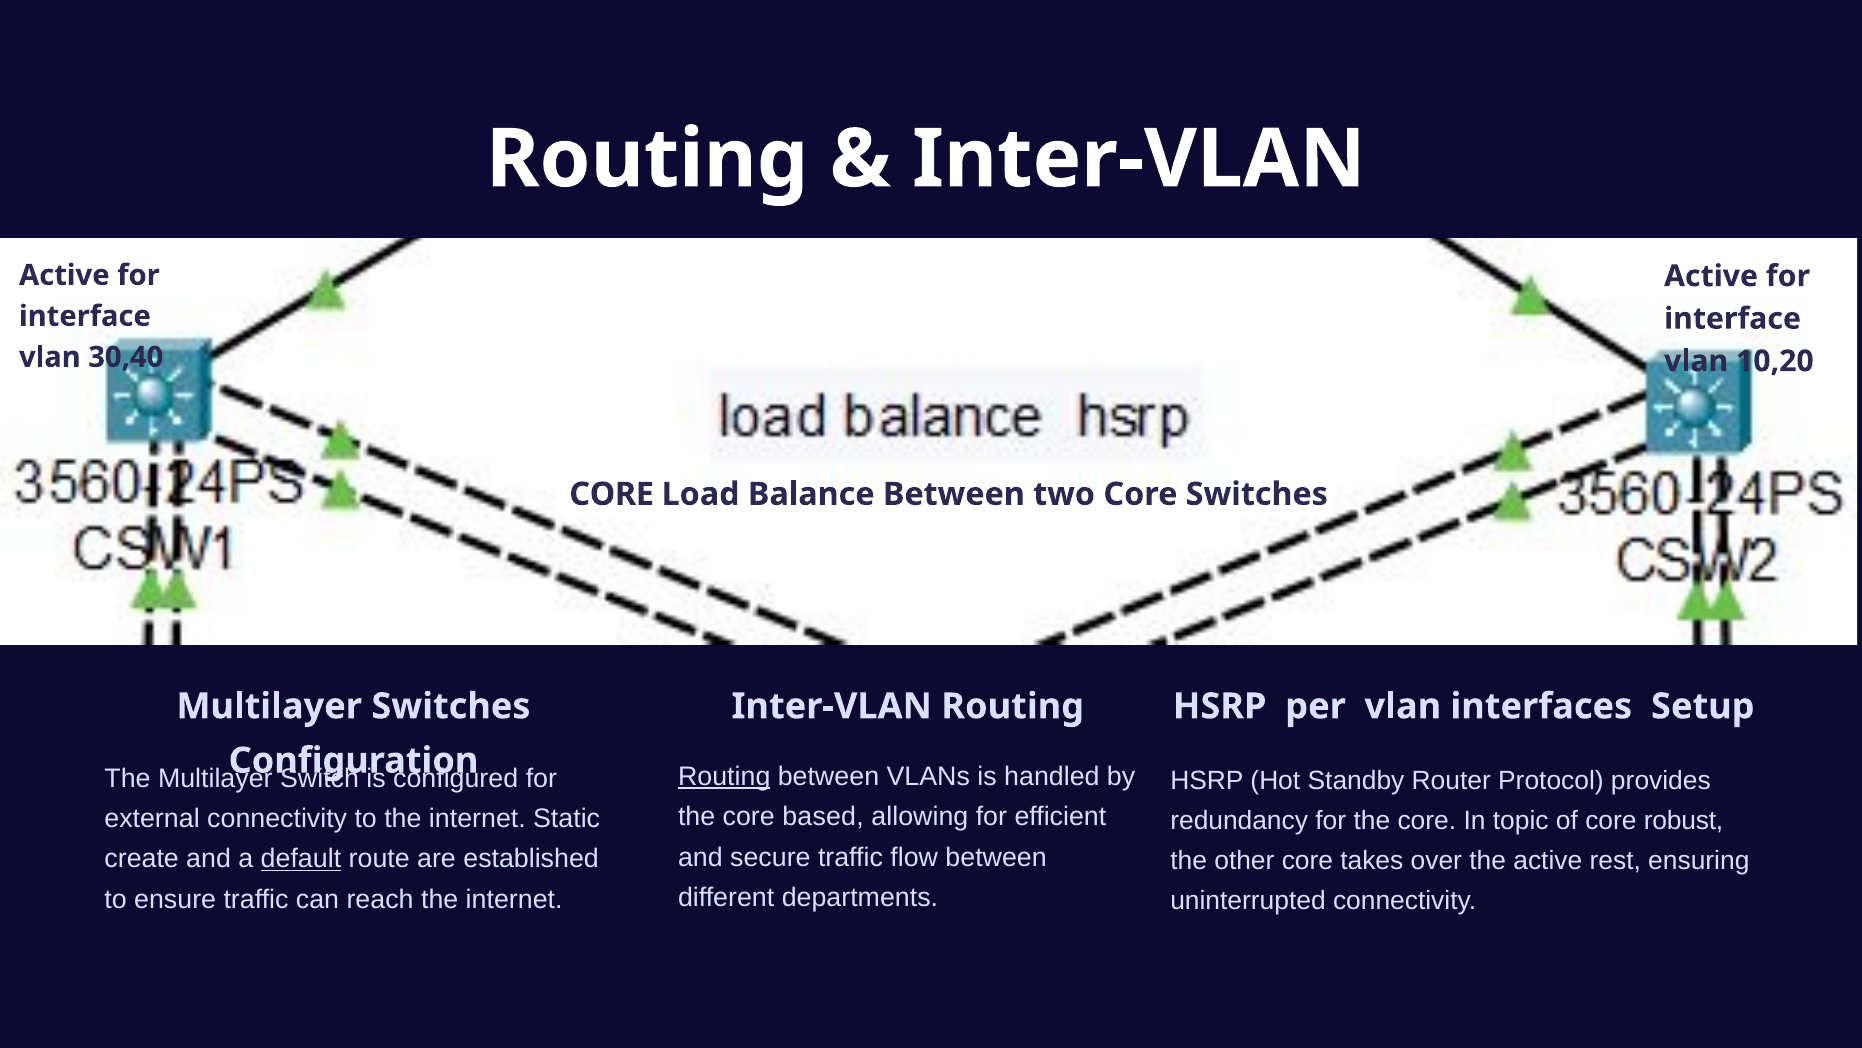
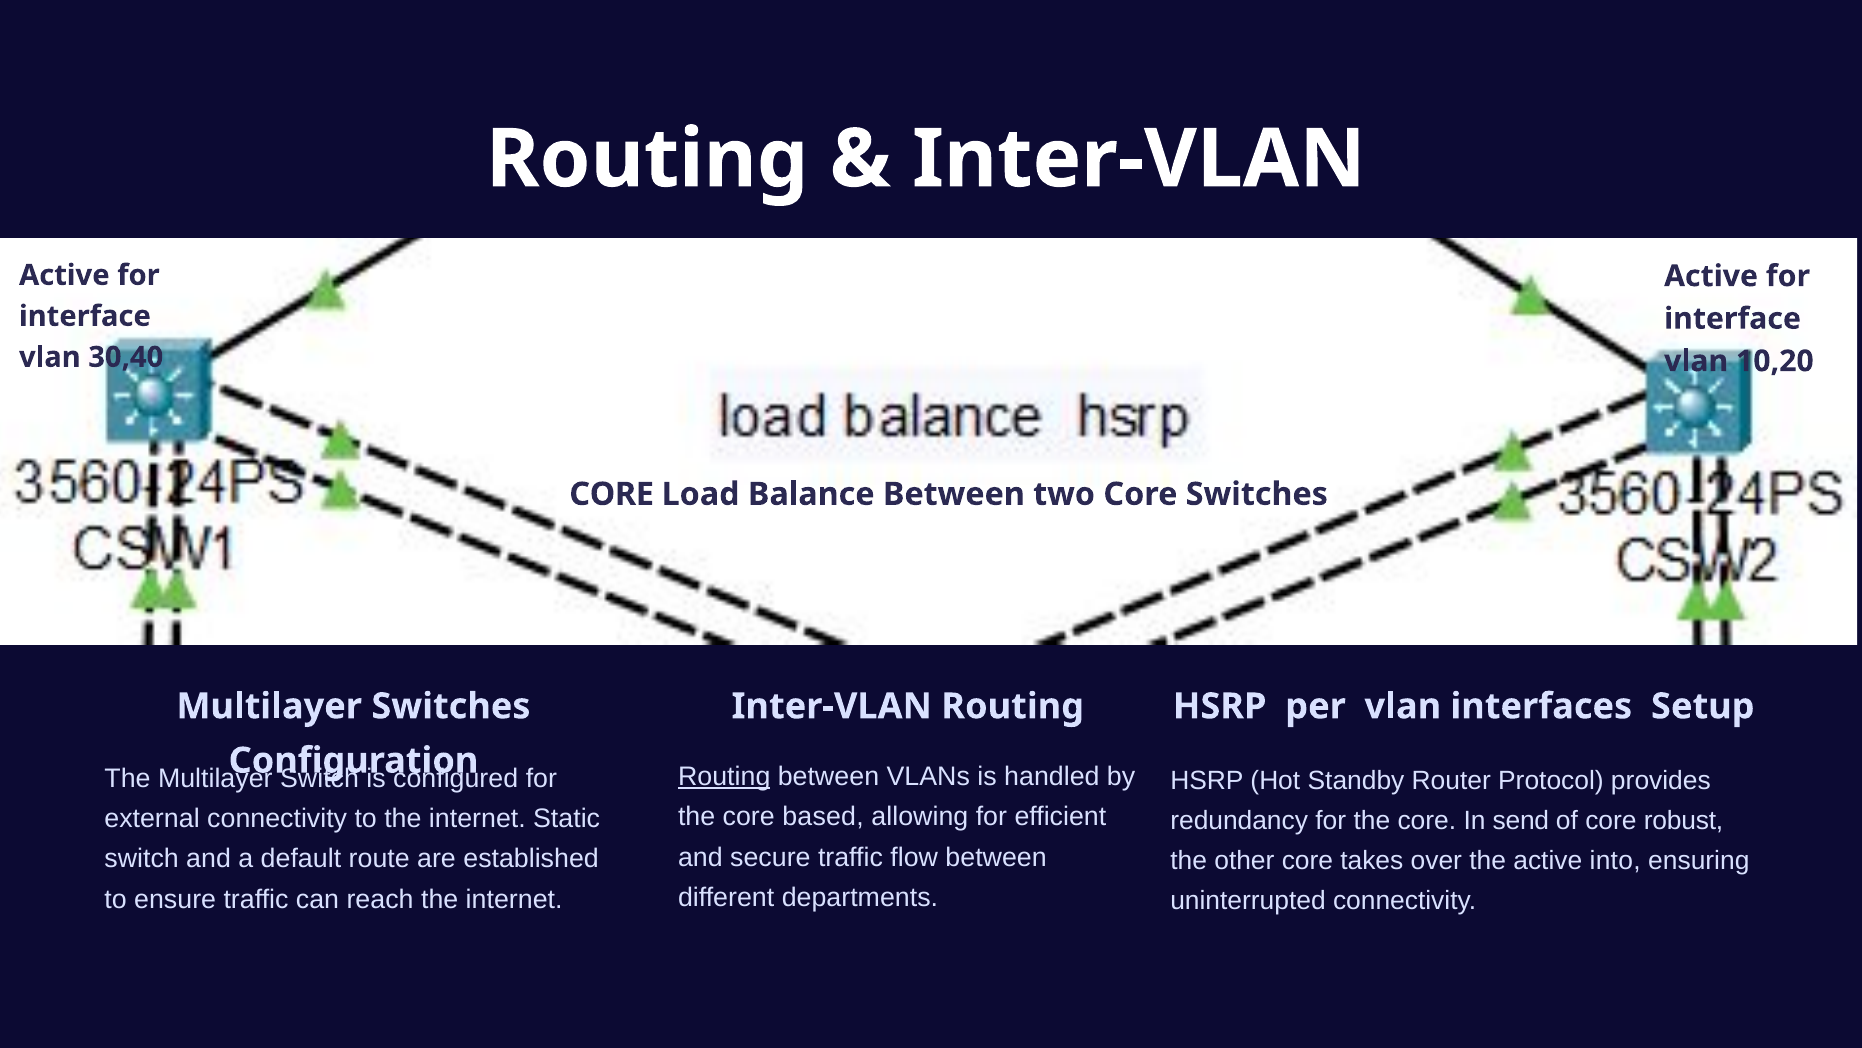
topic: topic -> send
create at (142, 859): create -> switch
default underline: present -> none
rest: rest -> into
